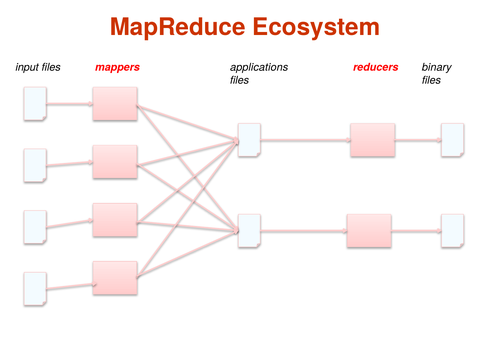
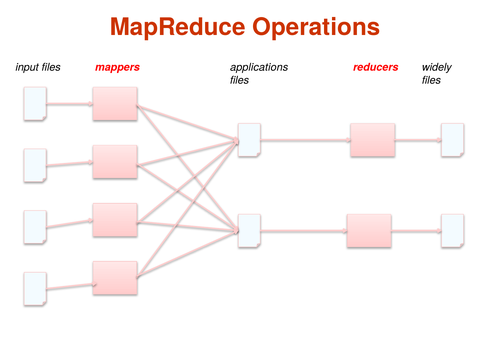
Ecosystem: Ecosystem -> Operations
binary: binary -> widely
